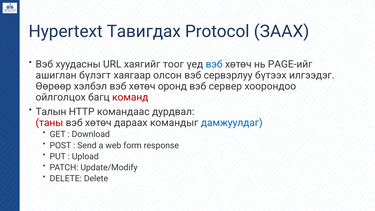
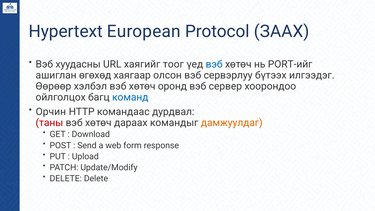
Тавигдах: Тавигдах -> European
PAGE-ийг: PAGE-ийг -> PORT-ийг
бүлэгт: бүлэгт -> өгөхөд
команд colour: red -> blue
Талын: Талын -> Орчин
дамжуулдаг colour: blue -> orange
